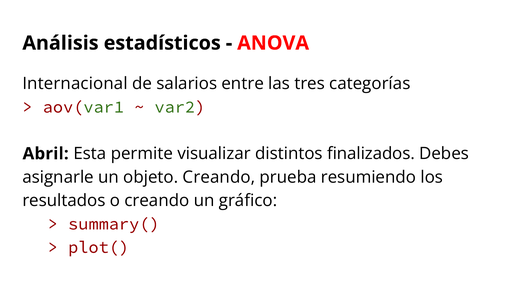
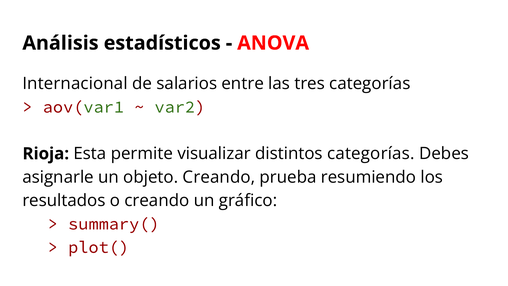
Abril: Abril -> Rioja
distintos finalizados: finalizados -> categorías
